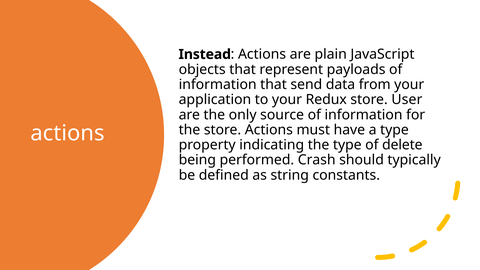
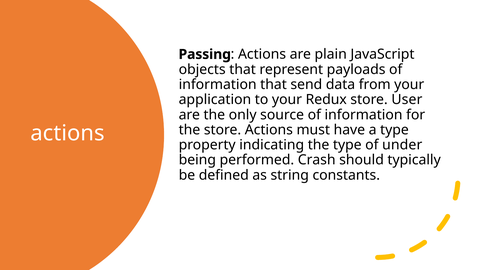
Instead: Instead -> Passing
delete: delete -> under
